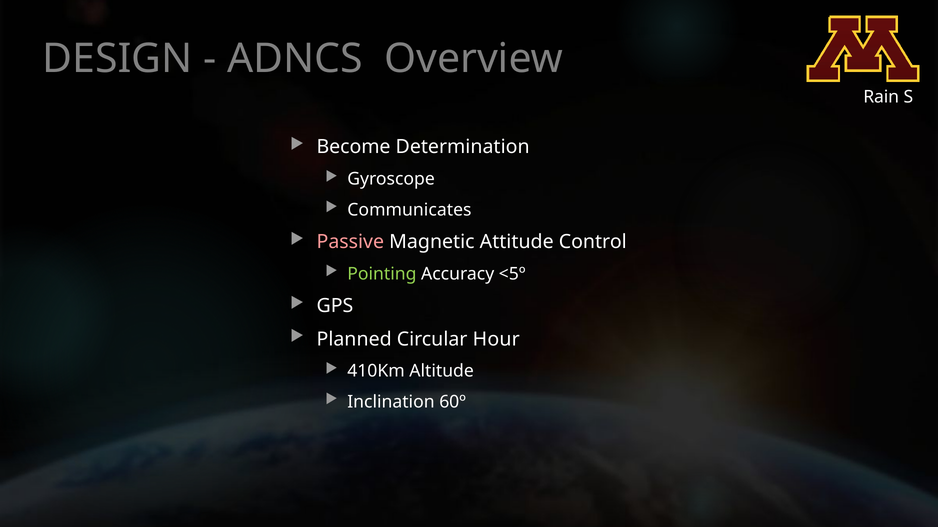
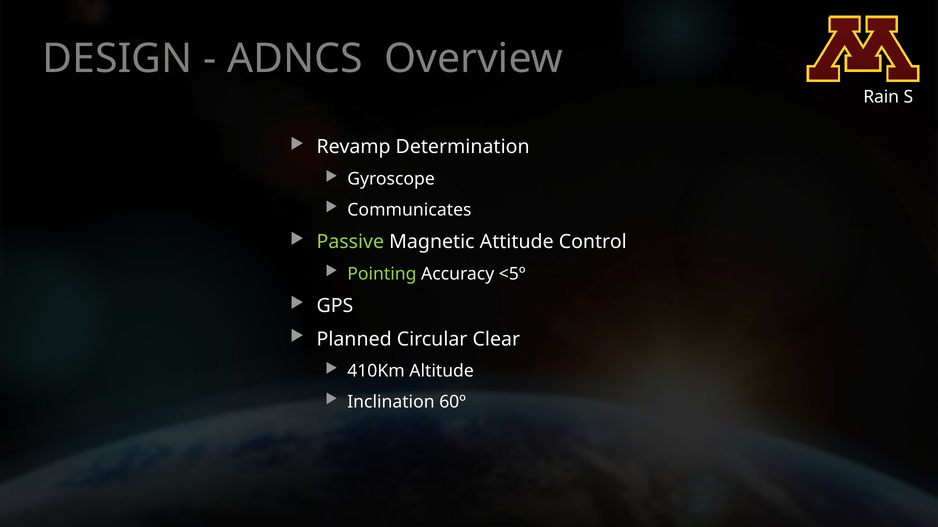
Become: Become -> Revamp
Passive colour: pink -> light green
Hour: Hour -> Clear
